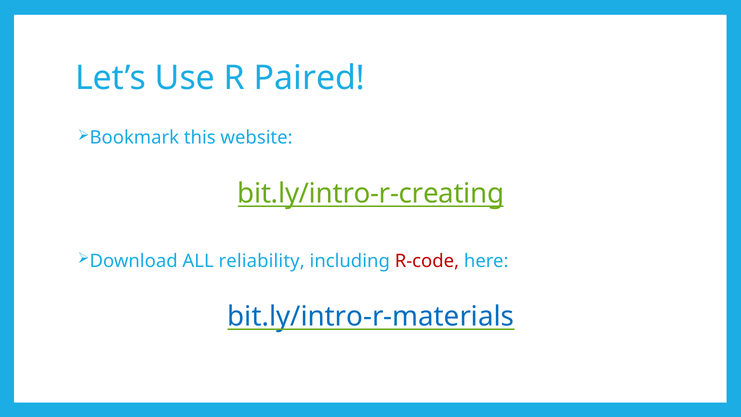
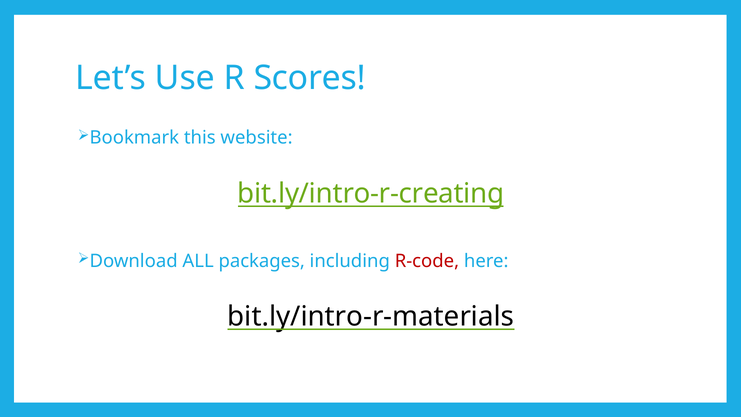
Paired: Paired -> Scores
reliability: reliability -> packages
bit.ly/intro-r-materials colour: blue -> black
